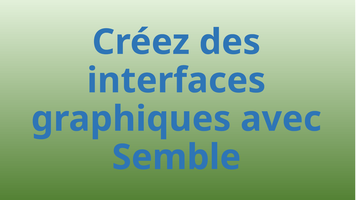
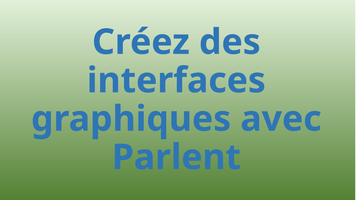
Semble: Semble -> Parlent
